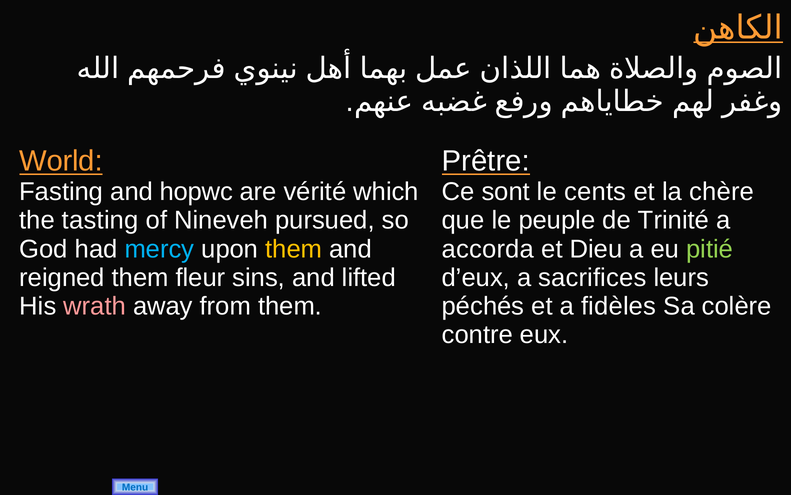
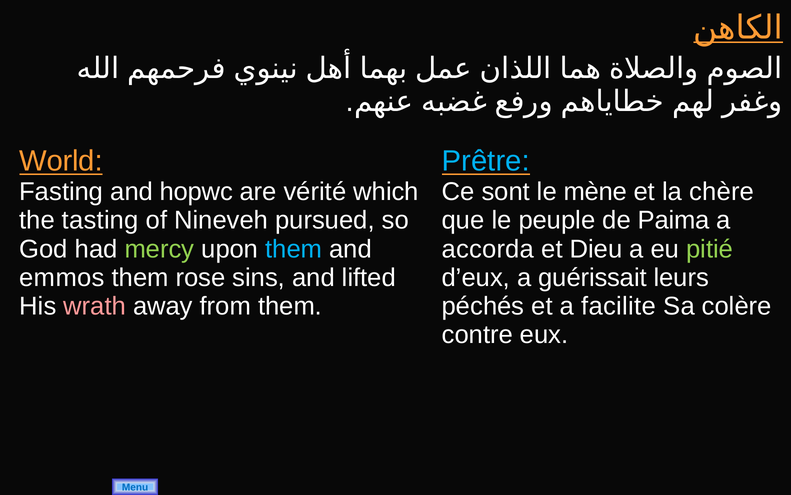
Prêtre colour: white -> light blue
cents: cents -> mène
Trinité: Trinité -> Paima
mercy colour: light blue -> light green
them at (294, 249) colour: yellow -> light blue
reigned: reigned -> emmos
fleur: fleur -> rose
sacrifices: sacrifices -> guérissait
fidèles: fidèles -> facilite
